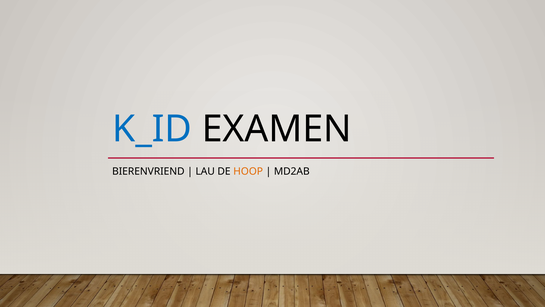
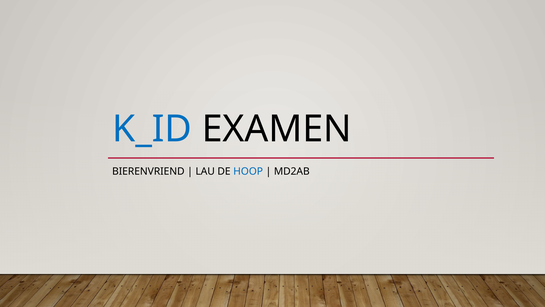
HOOP colour: orange -> blue
